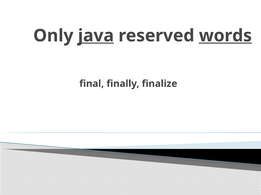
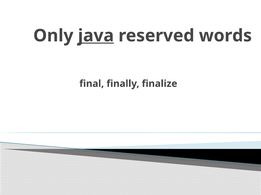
words underline: present -> none
